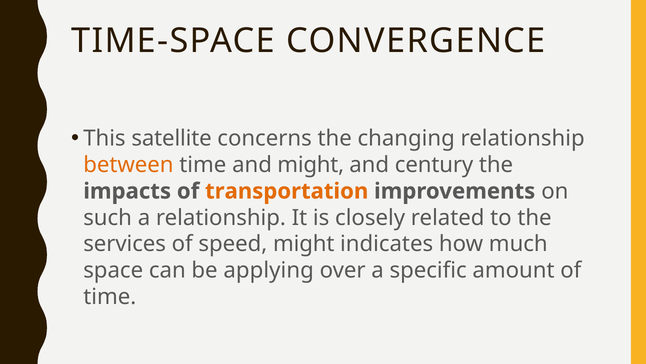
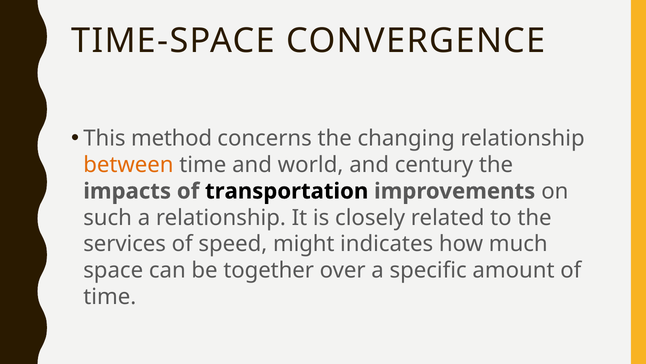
satellite: satellite -> method
and might: might -> world
transportation colour: orange -> black
applying: applying -> together
